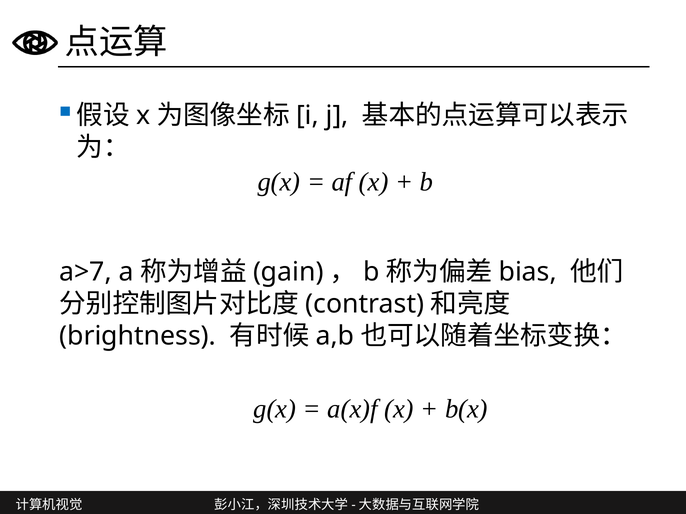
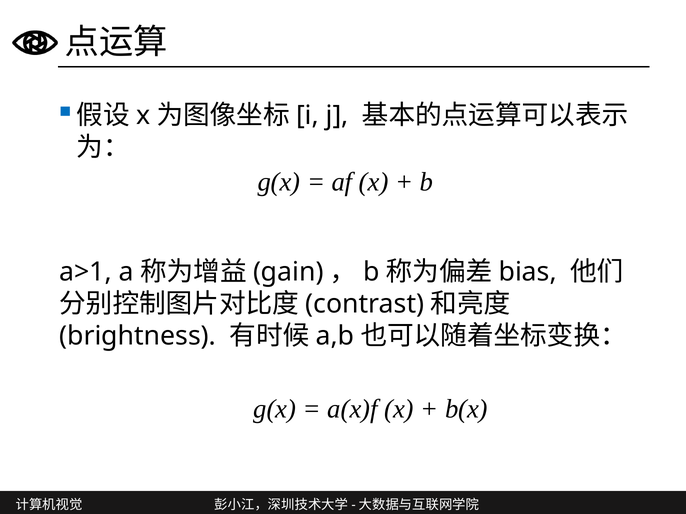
a>7: a>7 -> a>1
